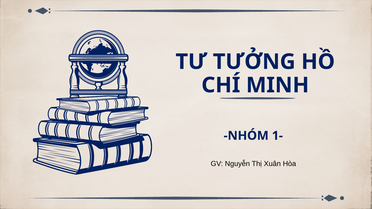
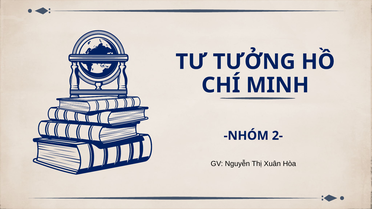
1-: 1- -> 2-
